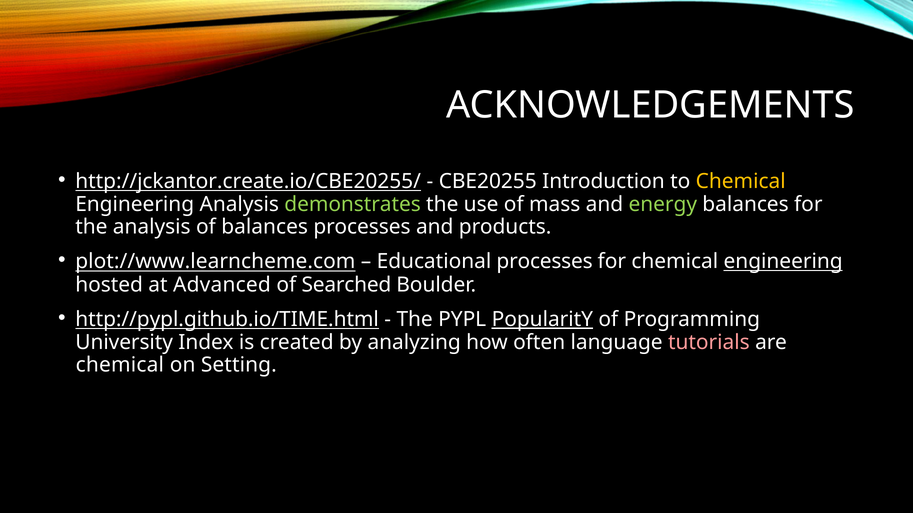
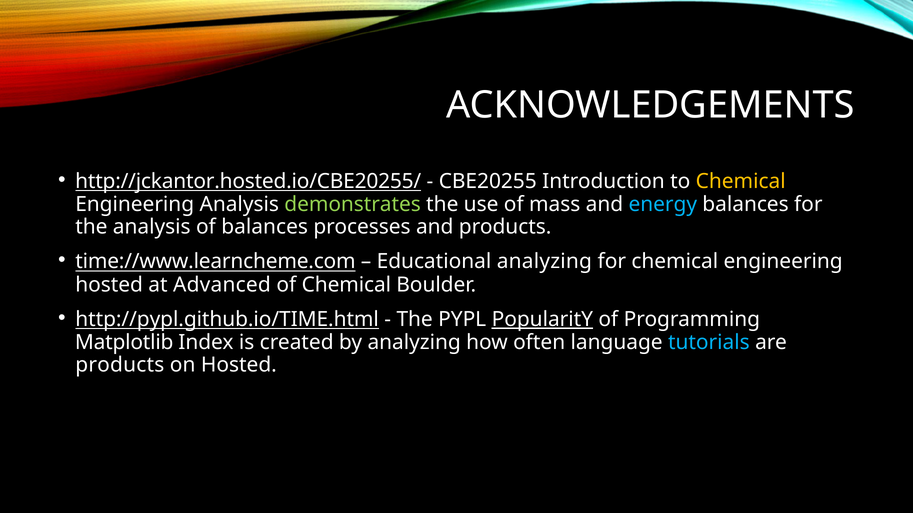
http://jckantor.create.io/CBE20255/: http://jckantor.create.io/CBE20255/ -> http://jckantor.hosted.io/CBE20255/
energy colour: light green -> light blue
plot://www.learncheme.com: plot://www.learncheme.com -> time://www.learncheme.com
Educational processes: processes -> analyzing
engineering at (783, 262) underline: present -> none
of Searched: Searched -> Chemical
University: University -> Matplotlib
tutorials colour: pink -> light blue
chemical at (120, 365): chemical -> products
on Setting: Setting -> Hosted
